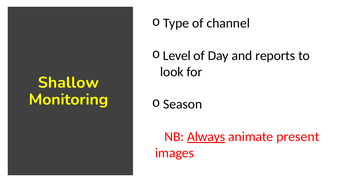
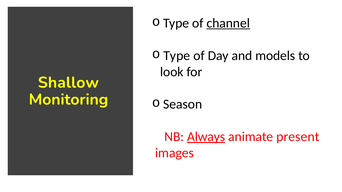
channel underline: none -> present
Level at (177, 56): Level -> Type
reports: reports -> models
